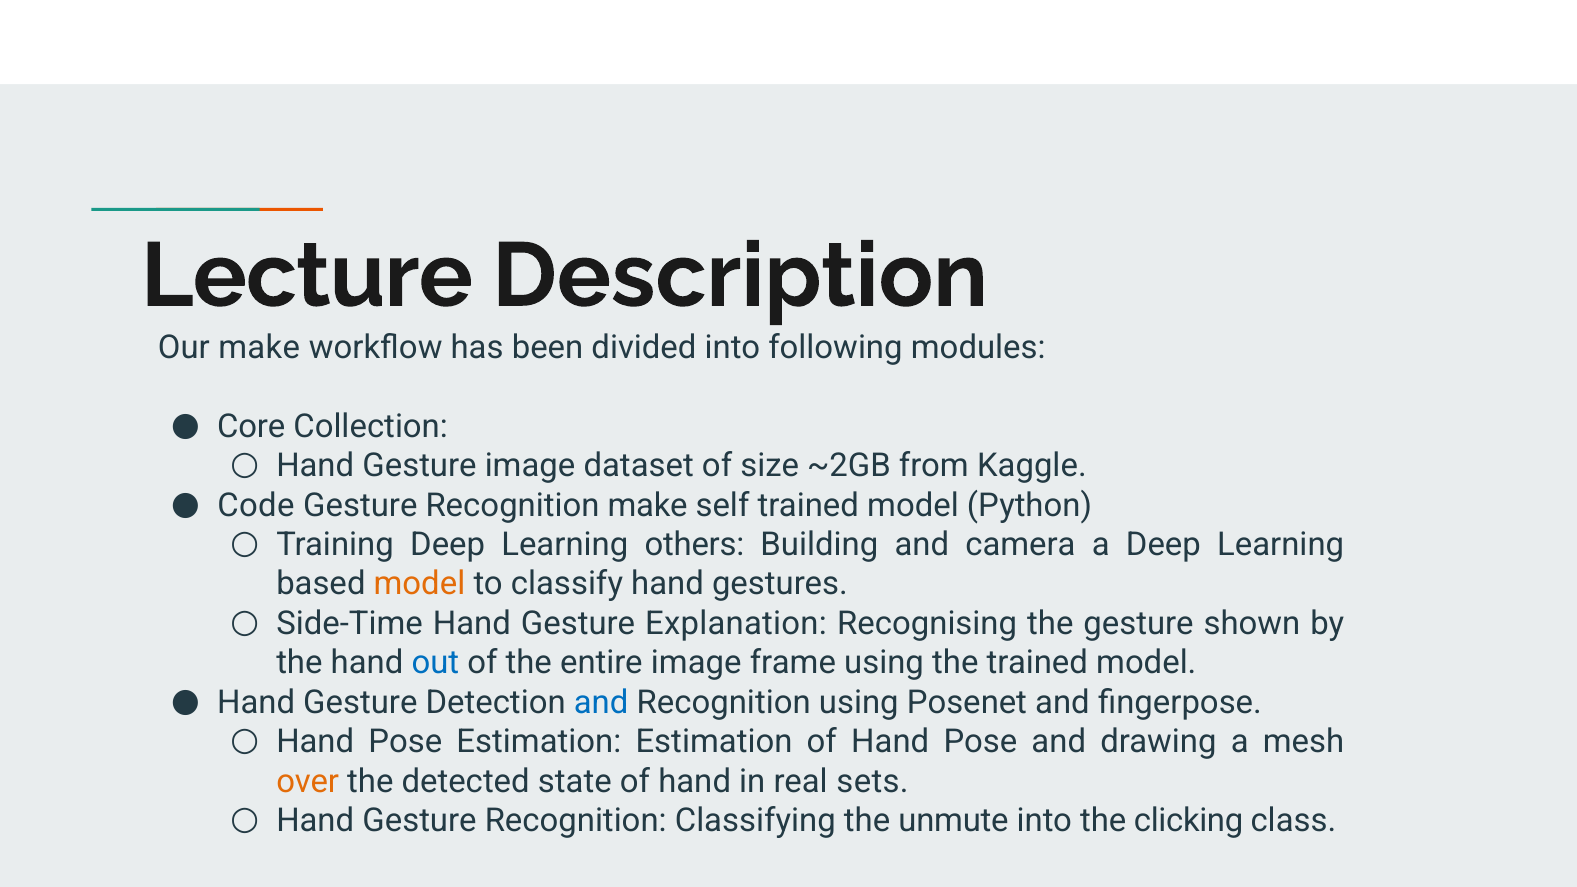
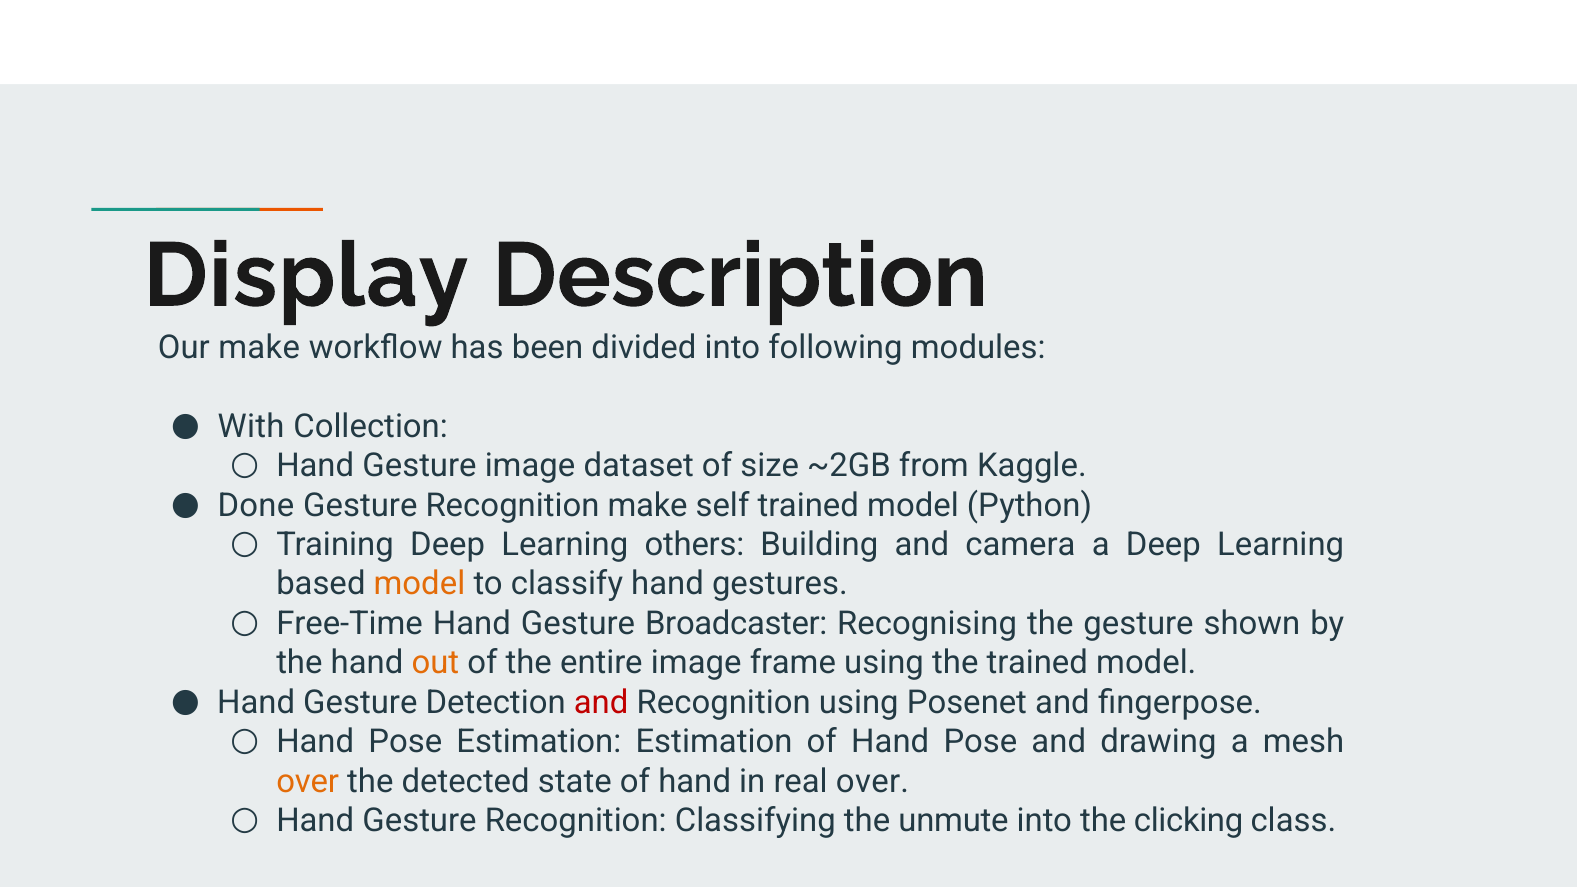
Lecture: Lecture -> Display
Core: Core -> With
Code: Code -> Done
Side-Time: Side-Time -> Free-Time
Explanation: Explanation -> Broadcaster
out colour: blue -> orange
and at (601, 702) colour: blue -> red
real sets: sets -> over
